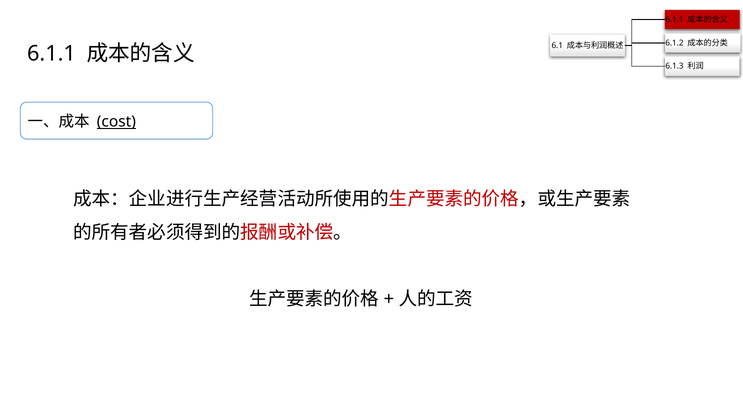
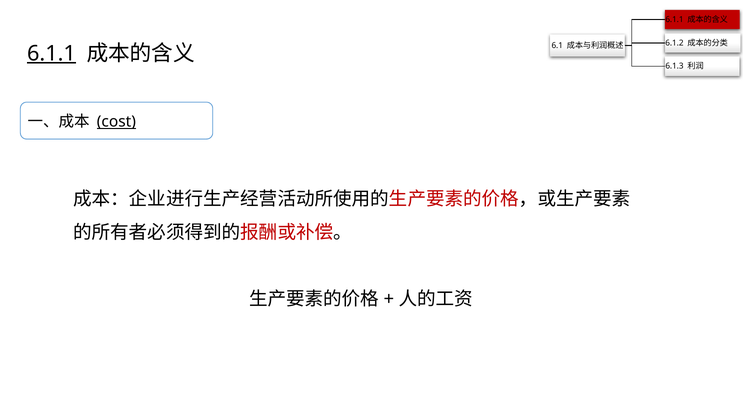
6.1.1 at (51, 53) underline: none -> present
